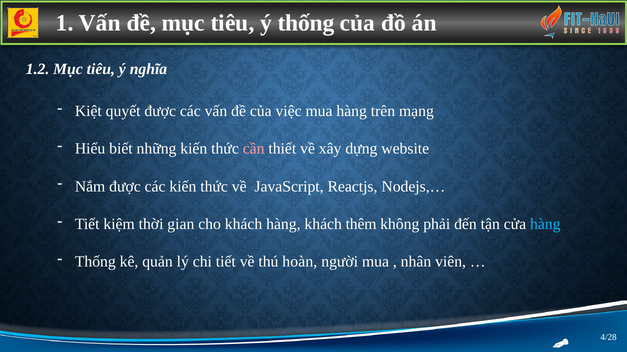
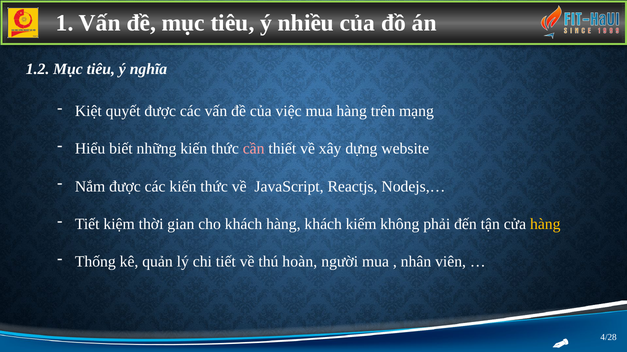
ý thống: thống -> nhiều
thêm: thêm -> kiếm
hàng at (545, 224) colour: light blue -> yellow
